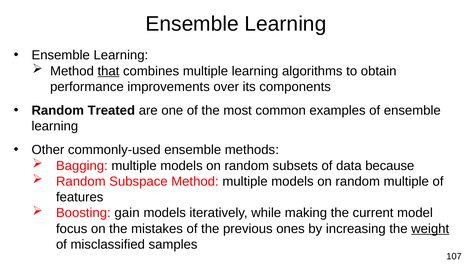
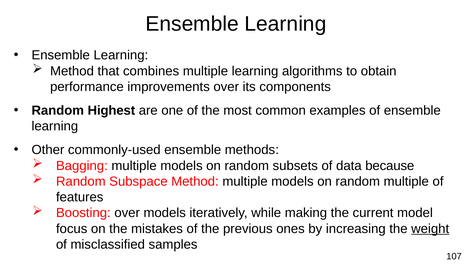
that underline: present -> none
Treated: Treated -> Highest
Boosting gain: gain -> over
